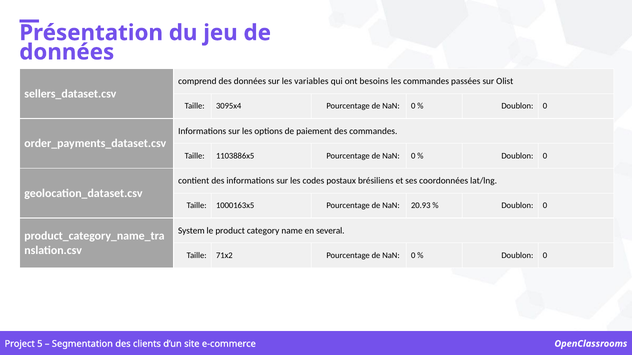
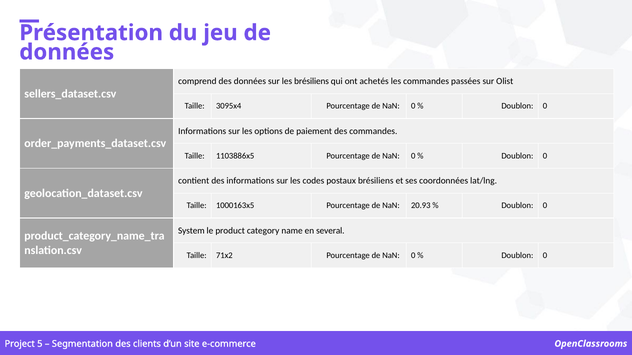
les variables: variables -> brésiliens
besoins: besoins -> achetés
